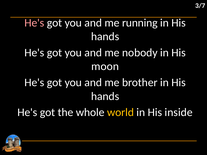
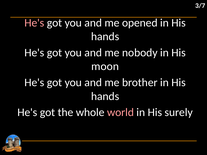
running: running -> opened
world colour: yellow -> pink
inside: inside -> surely
